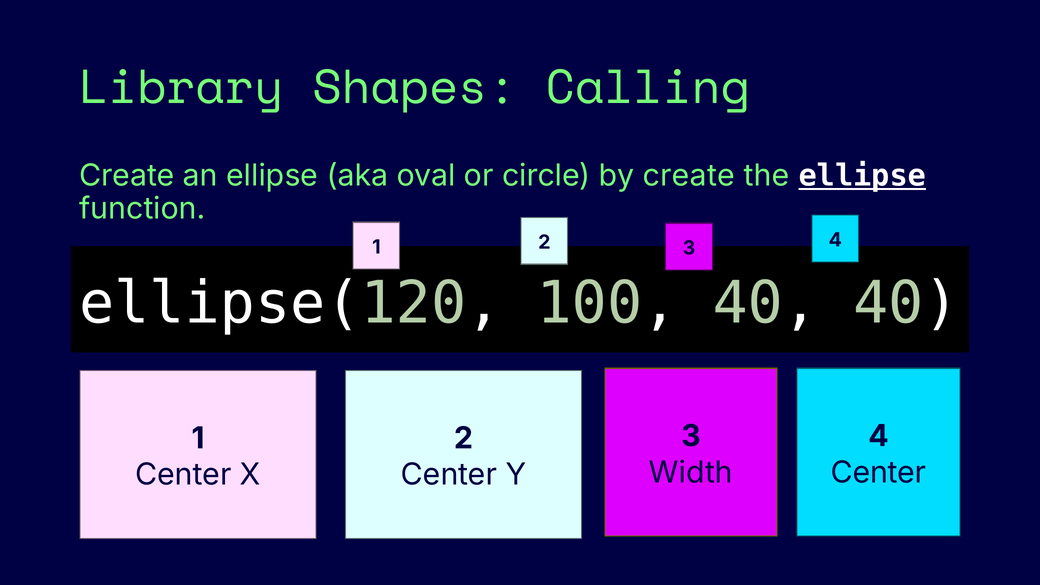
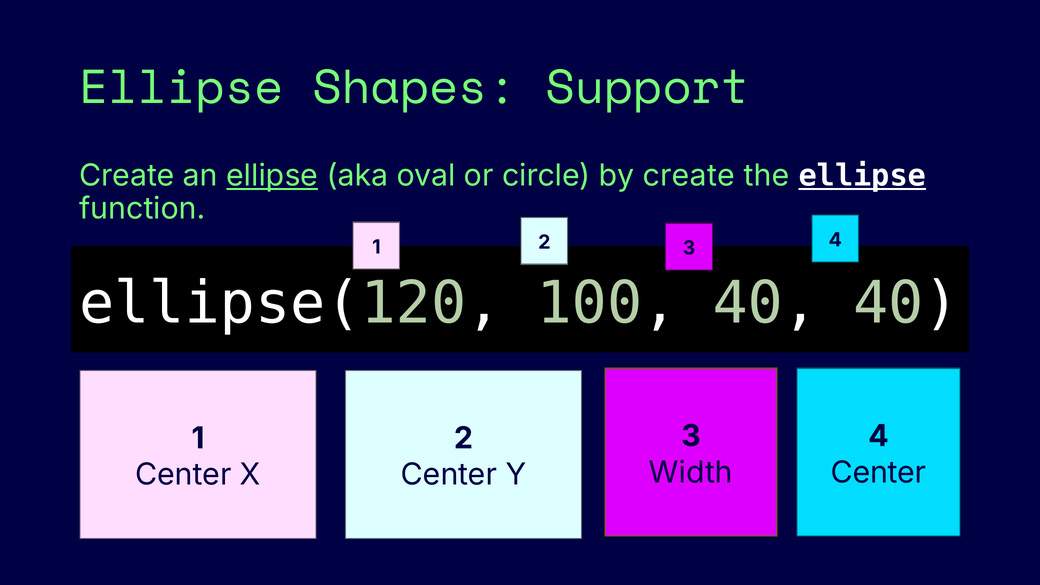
Library at (181, 87): Library -> Ellipse
Calling: Calling -> Support
ellipse at (272, 176) underline: none -> present
